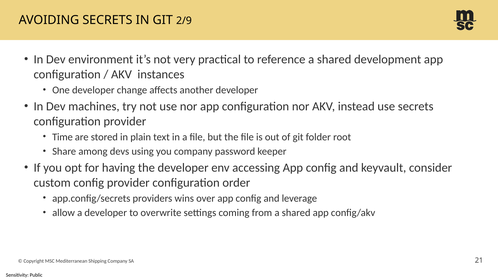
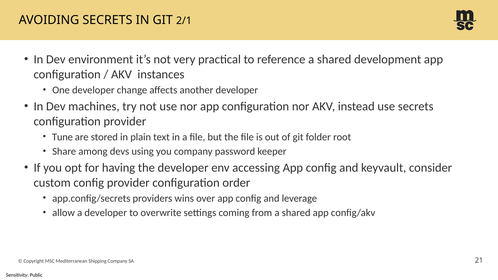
2/9: 2/9 -> 2/1
Time: Time -> Tune
